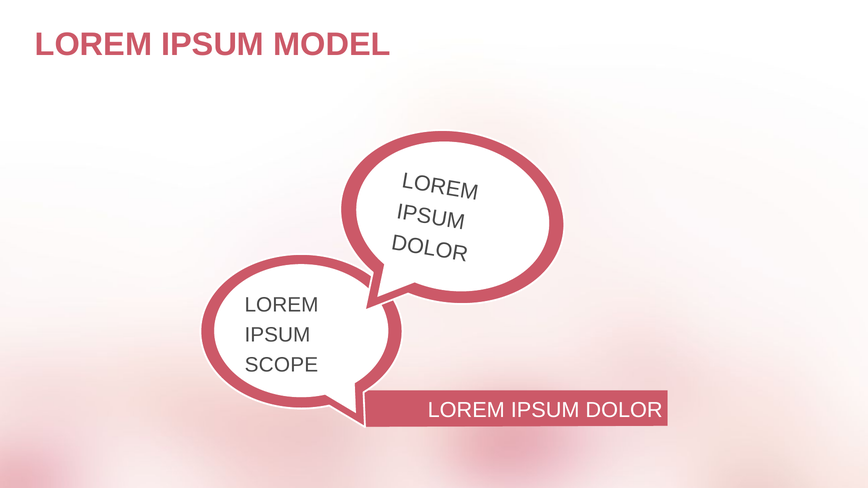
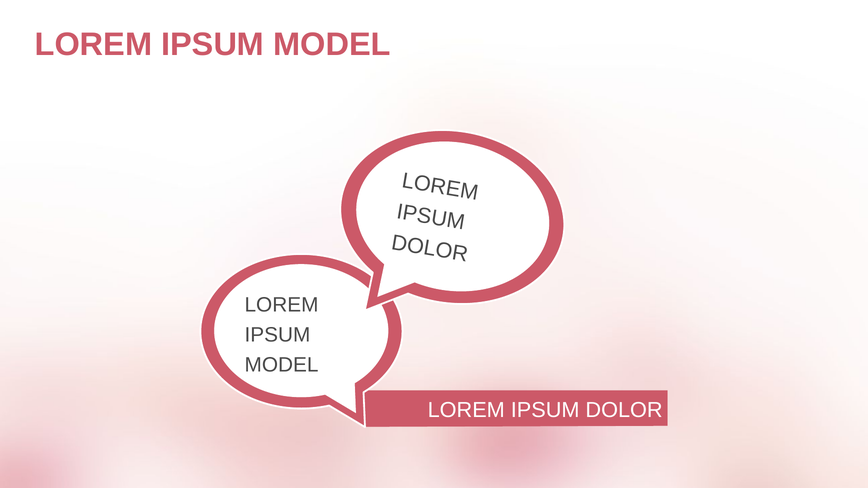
SCOPE at (281, 365): SCOPE -> MODEL
